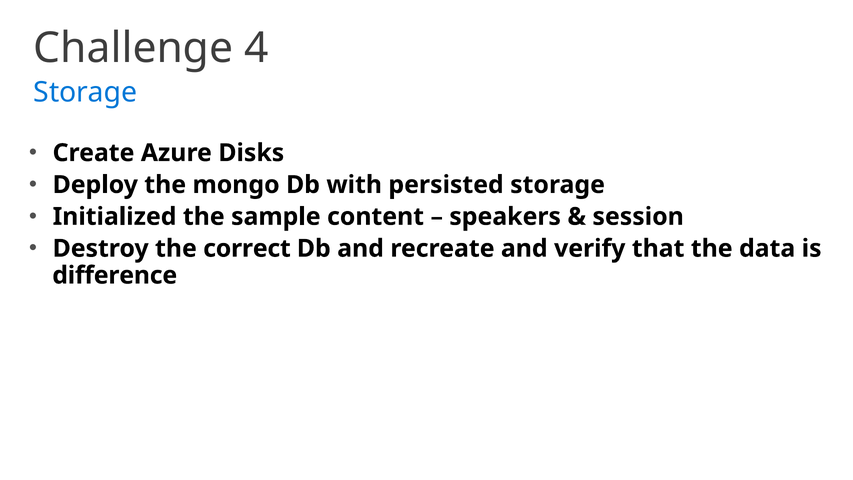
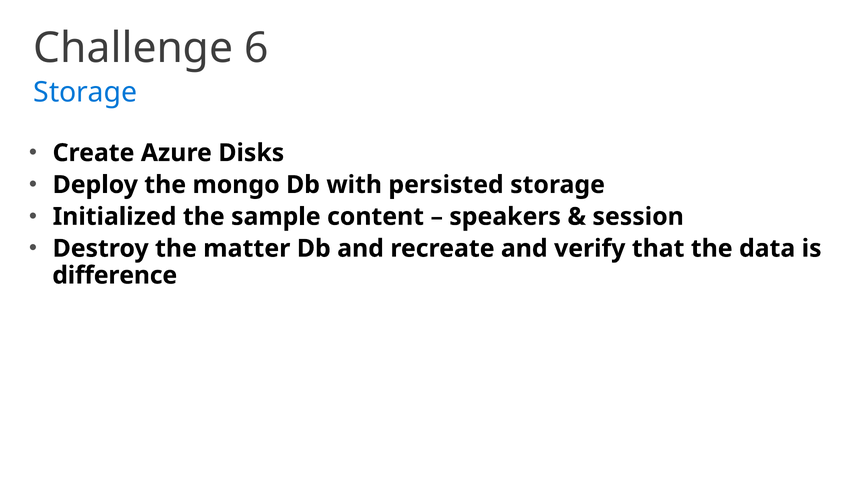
4: 4 -> 6
correct: correct -> matter
